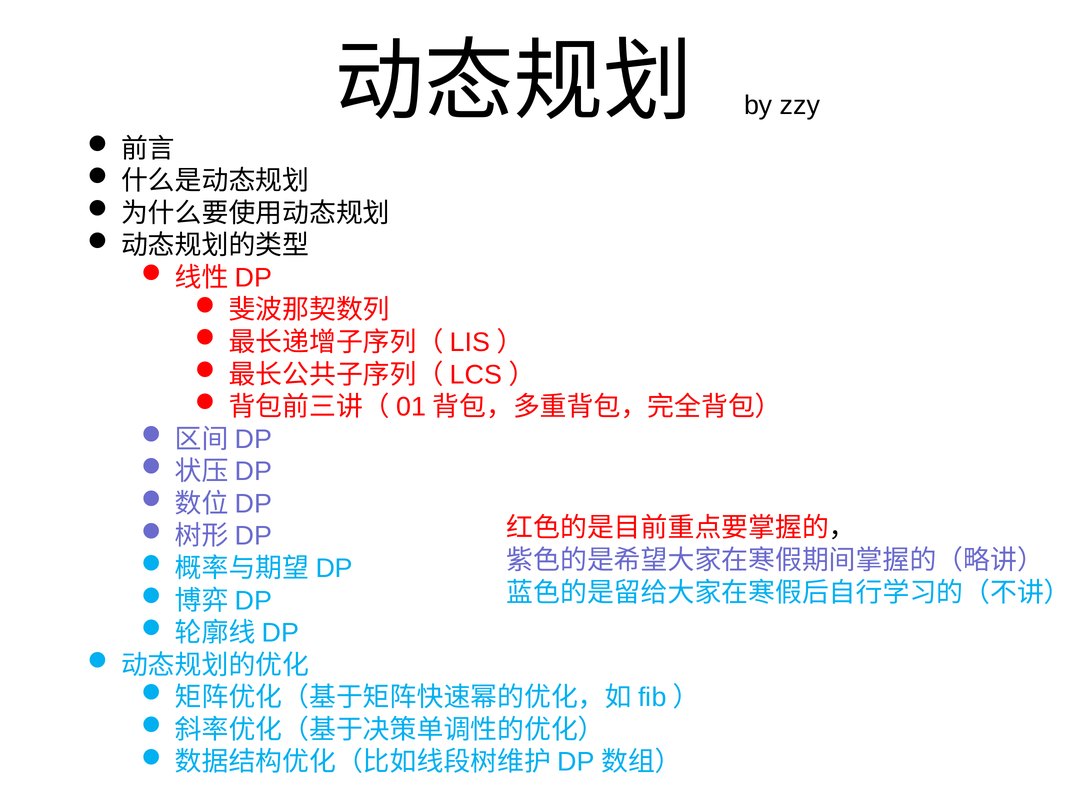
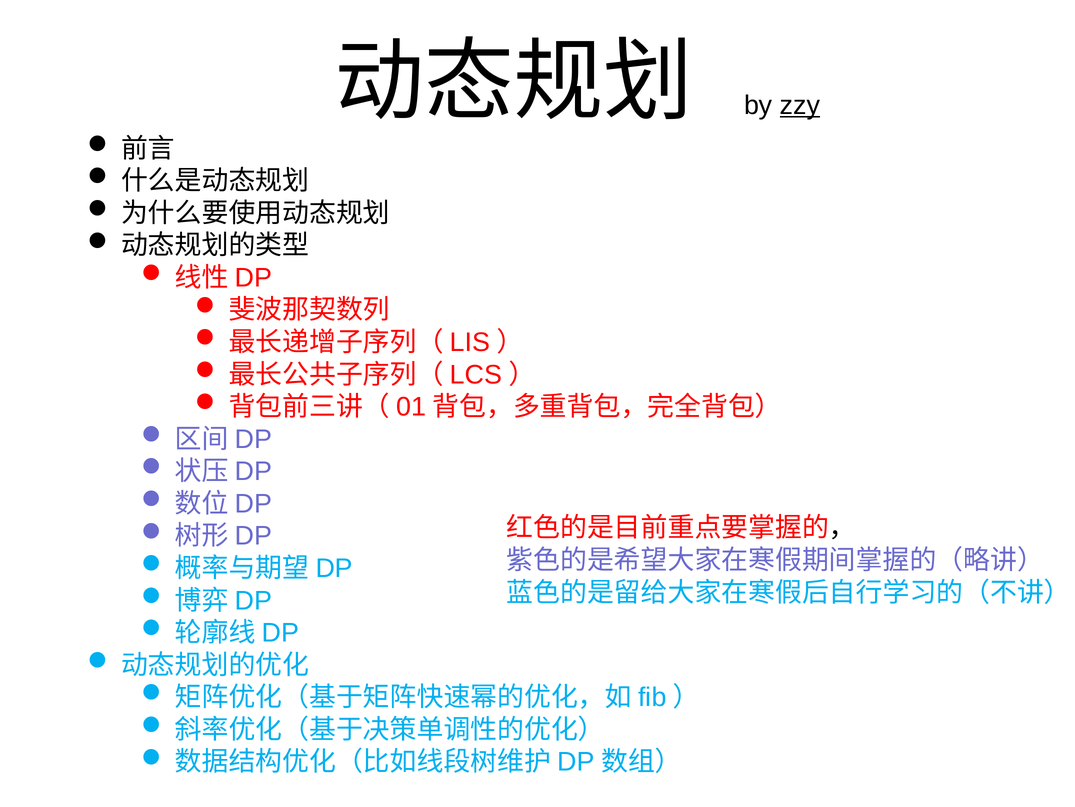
zzy underline: none -> present
